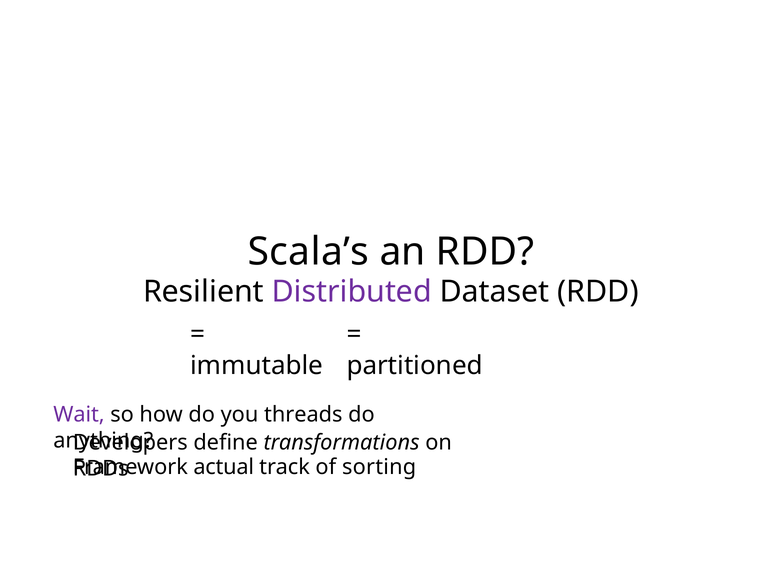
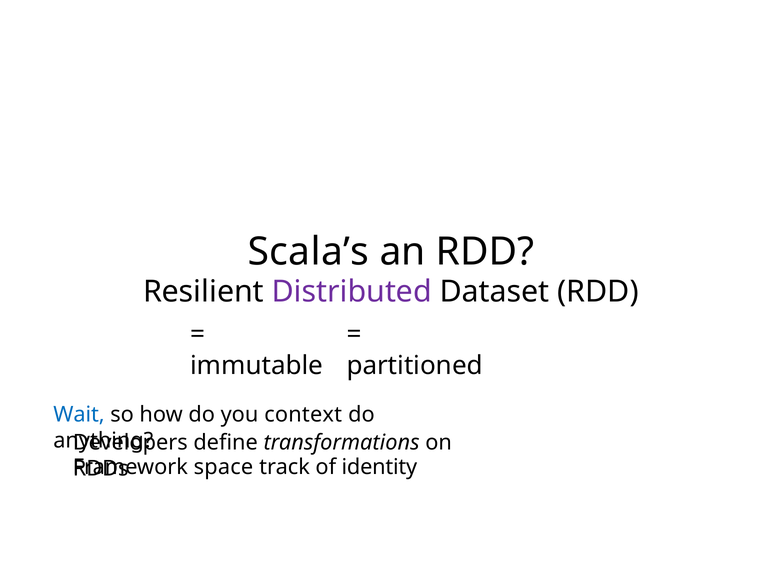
Wait colour: purple -> blue
threads: threads -> context
actual: actual -> space
sorting: sorting -> identity
